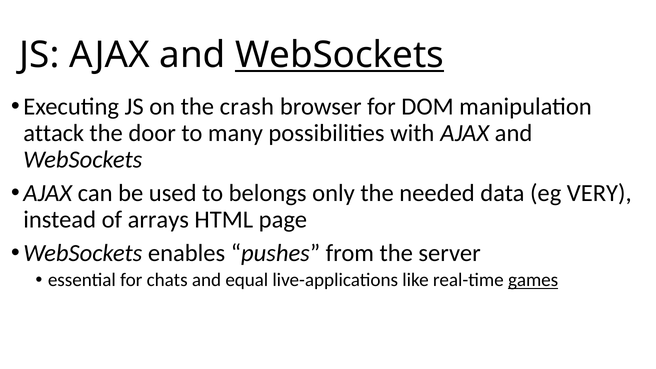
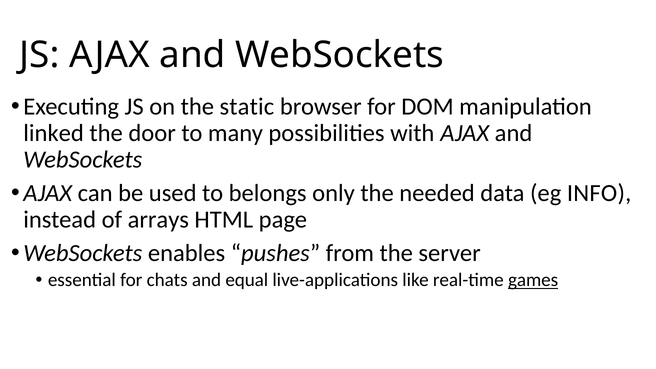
WebSockets at (340, 55) underline: present -> none
crash: crash -> static
attack: attack -> linked
VERY: VERY -> INFO
